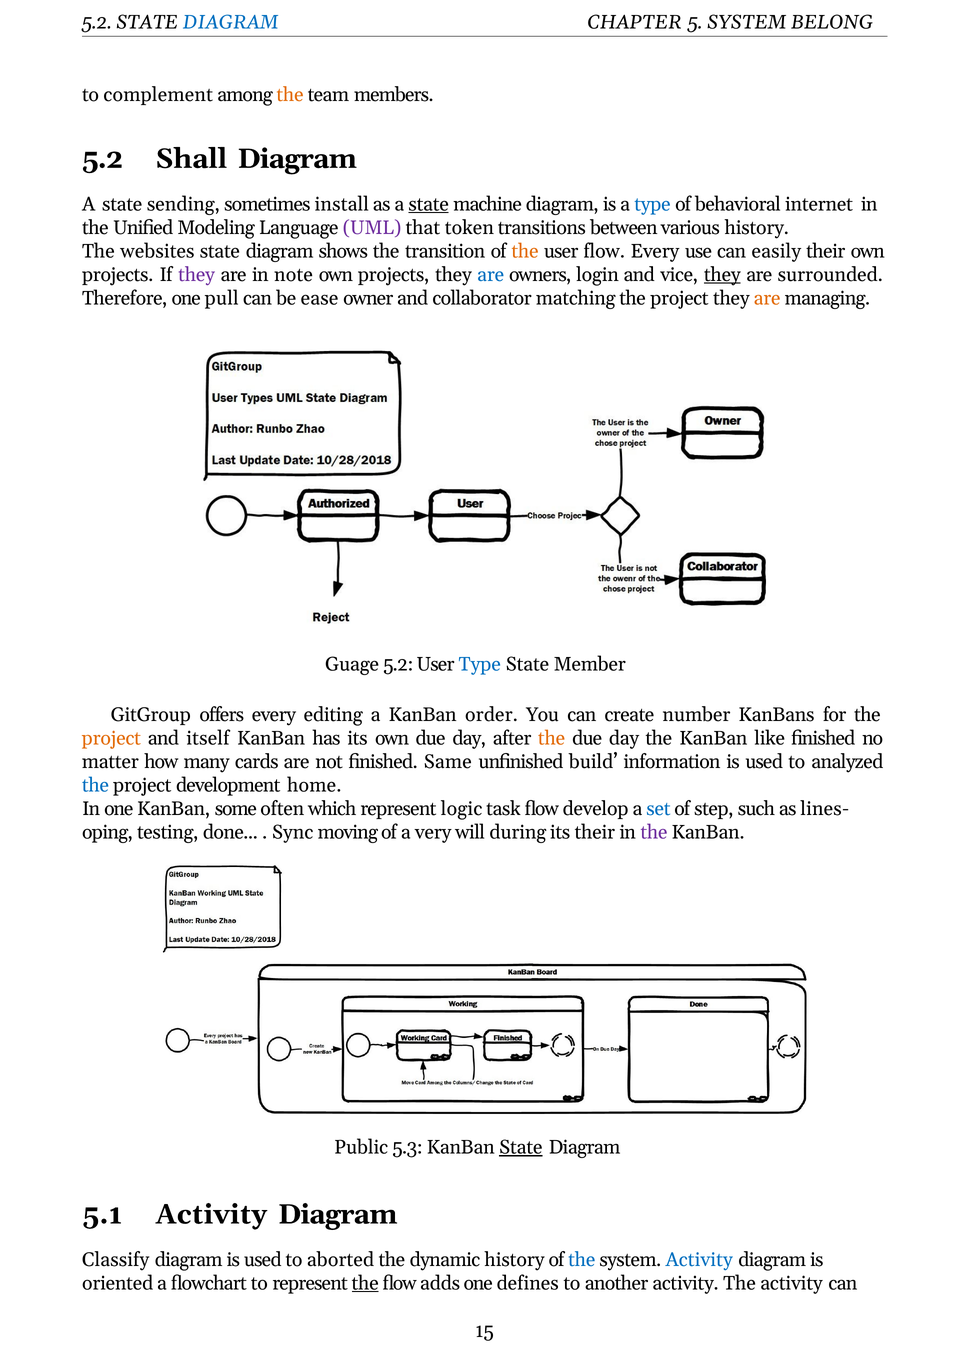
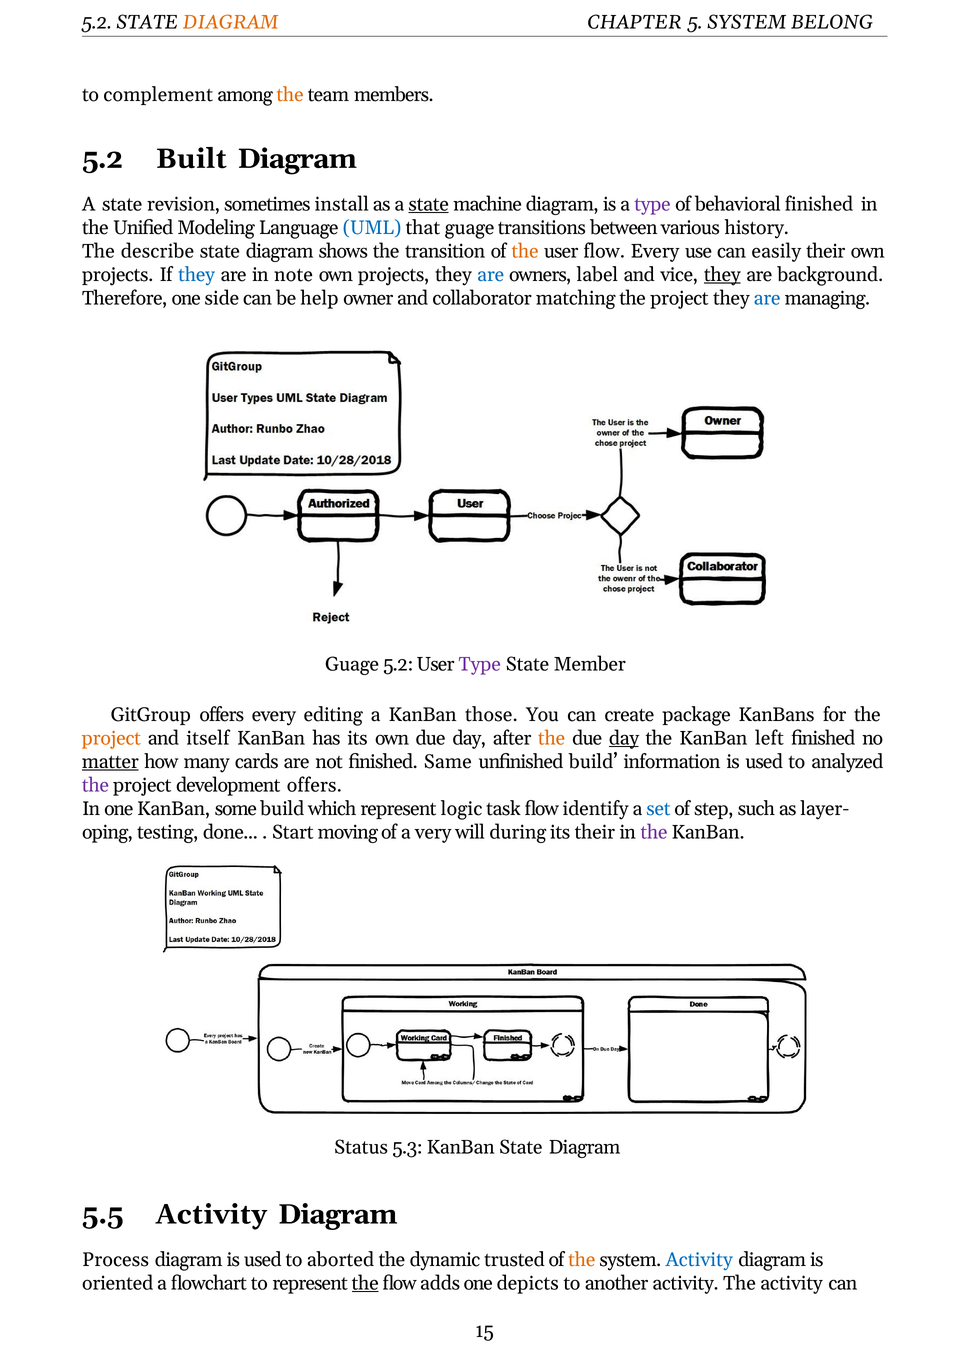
DIAGRAM at (230, 22) colour: blue -> orange
Shall: Shall -> Built
sending: sending -> revision
type at (652, 204) colour: blue -> purple
behavioral internet: internet -> finished
UML colour: purple -> blue
that token: token -> guage
websites: websites -> describe
they at (197, 275) colour: purple -> blue
login: login -> label
surrounded: surrounded -> background
pull: pull -> side
ease: ease -> help
are at (767, 298) colour: orange -> blue
Type at (480, 664) colour: blue -> purple
order: order -> those
number: number -> package
day at (624, 738) underline: none -> present
like: like -> left
matter underline: none -> present
the at (95, 785) colour: blue -> purple
development home: home -> offers
some often: often -> build
develop: develop -> identify
lines-: lines- -> layer-
Sync: Sync -> Start
Public: Public -> Status
State at (521, 1148) underline: present -> none
5.1: 5.1 -> 5.5
Classify: Classify -> Process
dynamic history: history -> trusted
the at (582, 1260) colour: blue -> orange
defines: defines -> depicts
